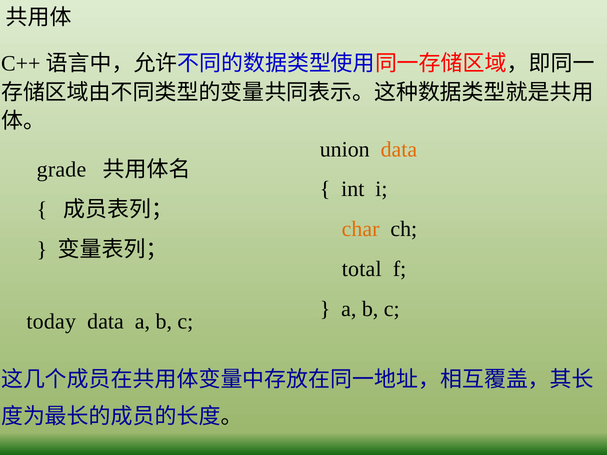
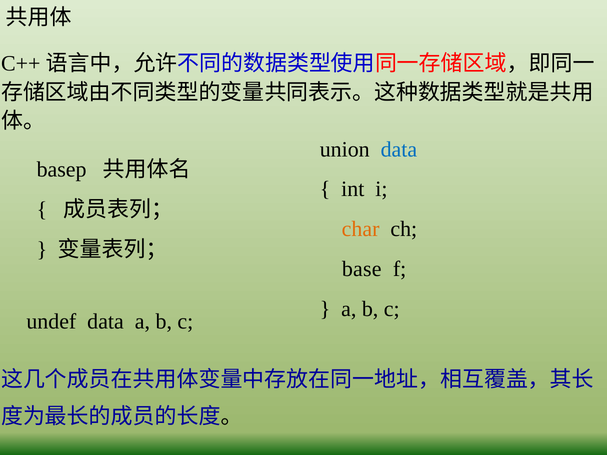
data at (399, 149) colour: orange -> blue
grade: grade -> basep
total: total -> base
today: today -> undef
